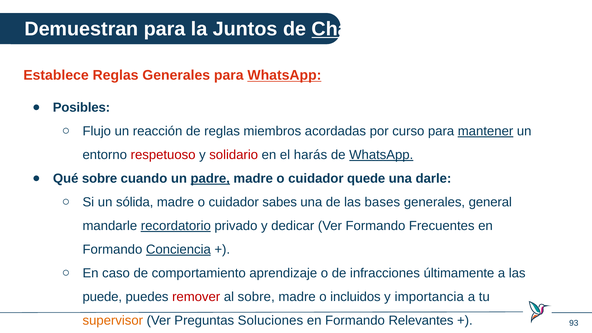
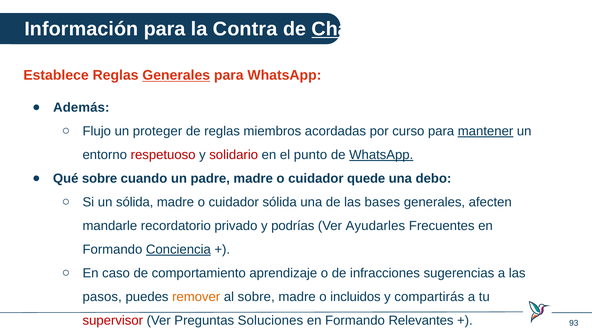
Demuestran: Demuestran -> Información
Juntos: Juntos -> Contra
Generales at (176, 75) underline: none -> present
WhatsApp at (284, 75) underline: present -> none
Posibles: Posibles -> Además
reacción: reacción -> proteger
harás: harás -> punto
padre underline: present -> none
darle: darle -> debo
cuidador sabes: sabes -> sólida
general: general -> afecten
recordatorio underline: present -> none
dedicar: dedicar -> podrías
Ver Formando: Formando -> Ayudarles
últimamente: últimamente -> sugerencias
puede: puede -> pasos
remover colour: red -> orange
importancia: importancia -> compartirás
supervisor colour: orange -> red
